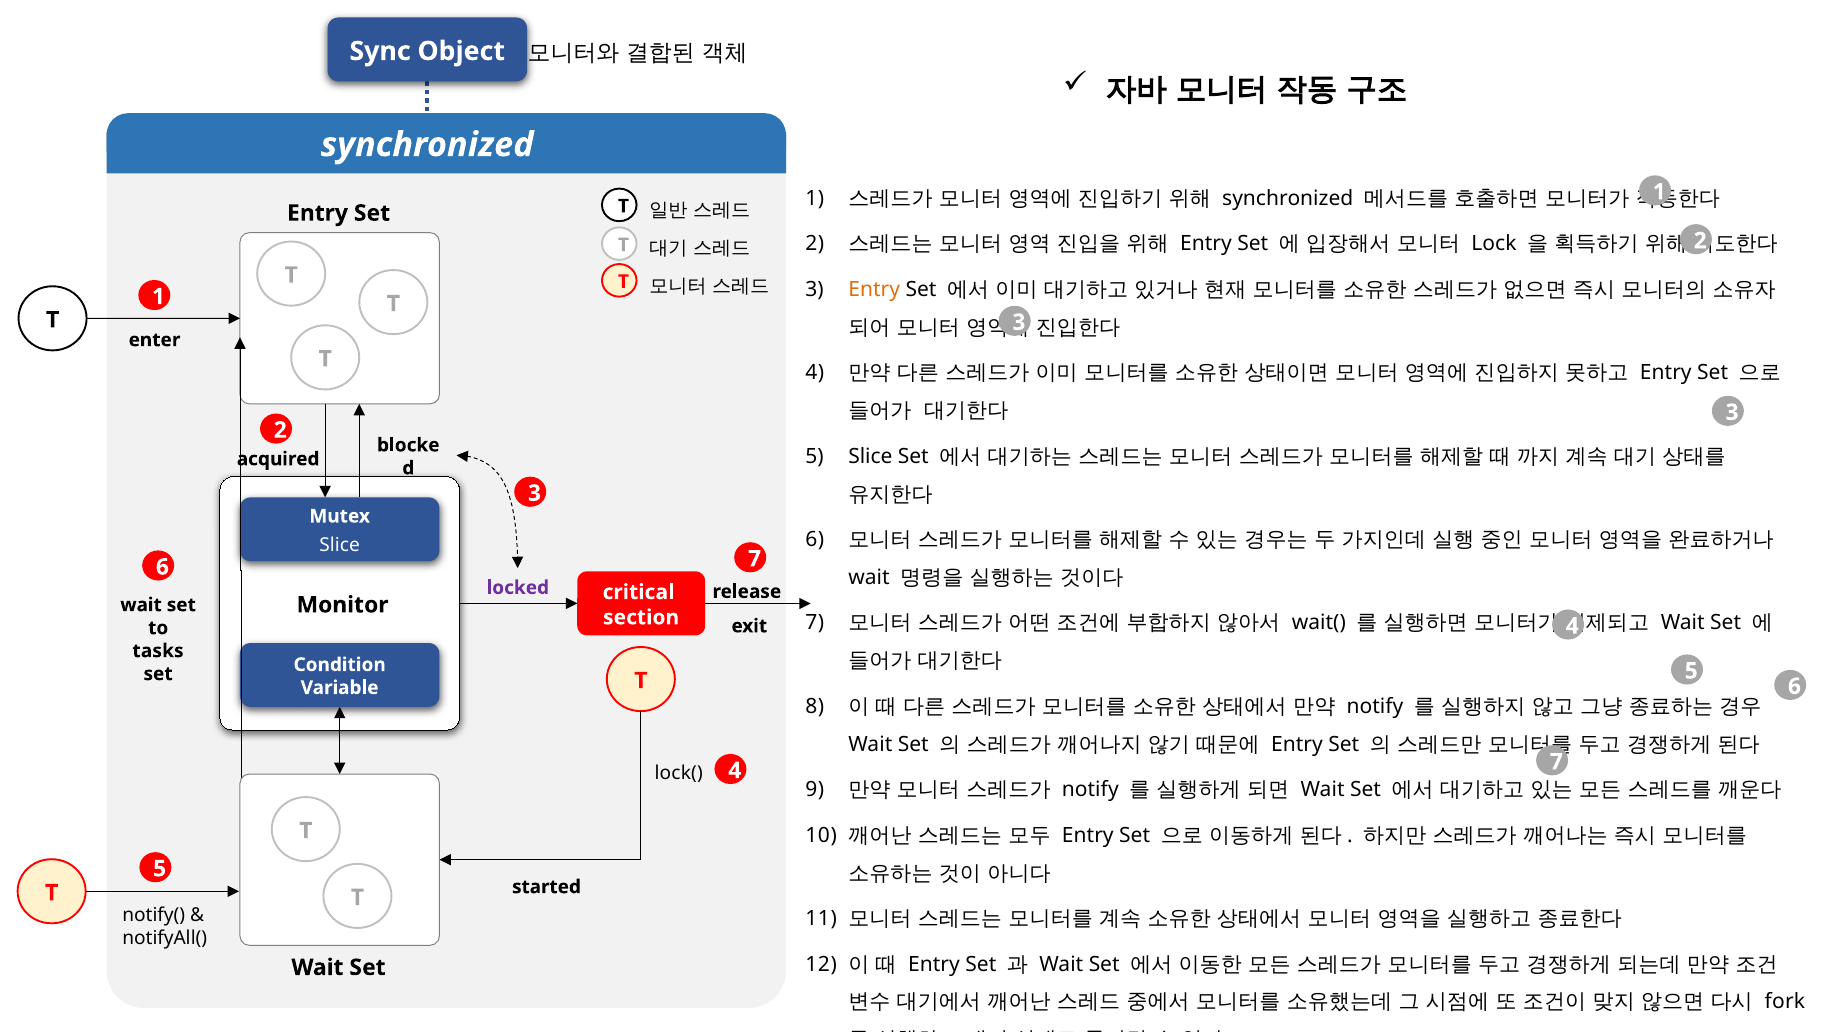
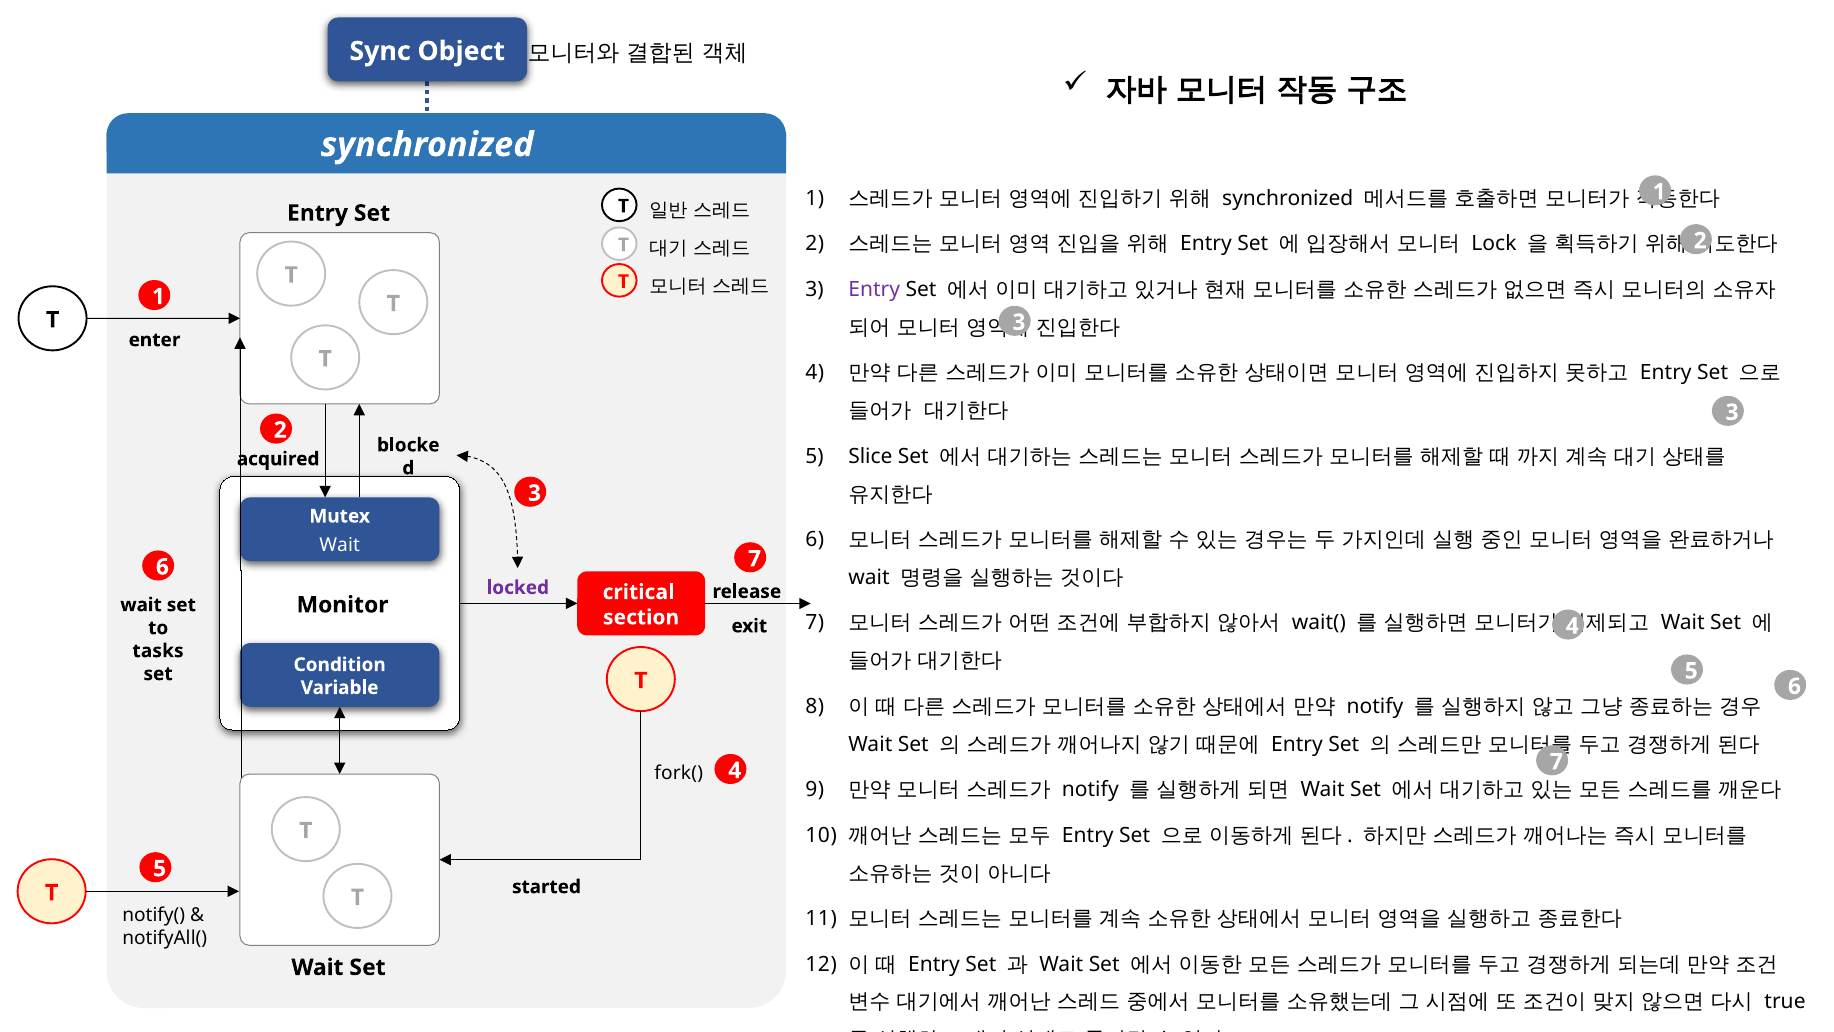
Entry at (874, 289) colour: orange -> purple
Slice at (340, 545): Slice -> Wait
lock(: lock( -> fork(
fork: fork -> true
